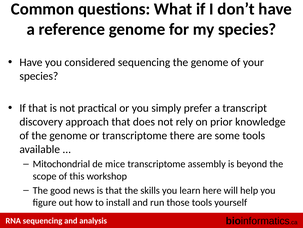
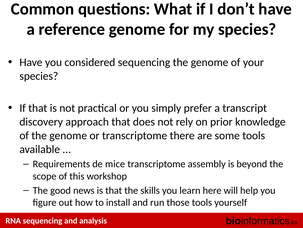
Mitochondrial: Mitochondrial -> Requirements
